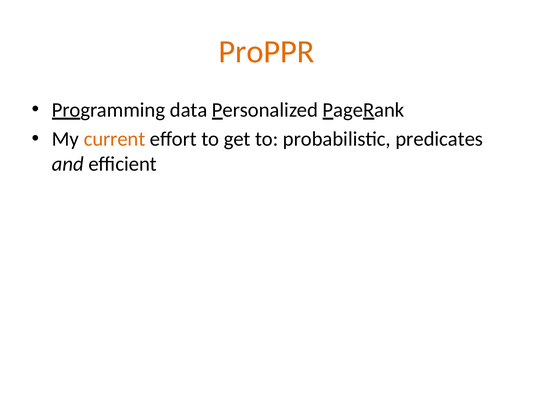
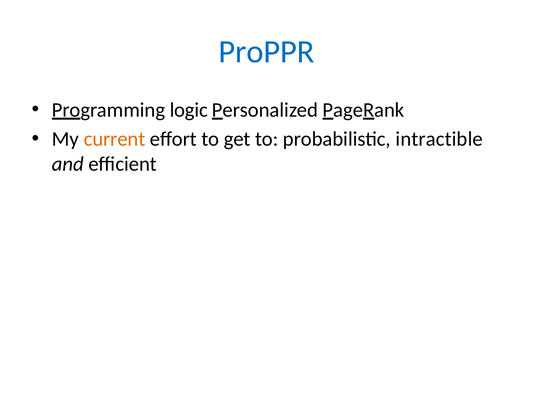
ProPPR colour: orange -> blue
data: data -> logic
predicates: predicates -> intractible
